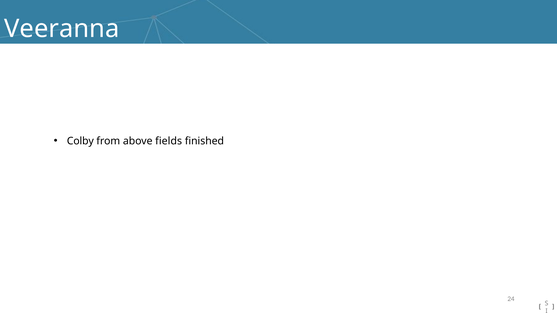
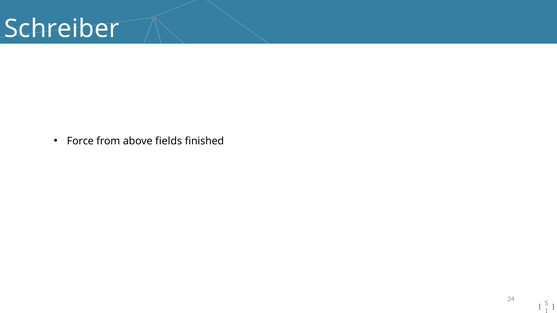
Veeranna: Veeranna -> Schreiber
Colby: Colby -> Force
